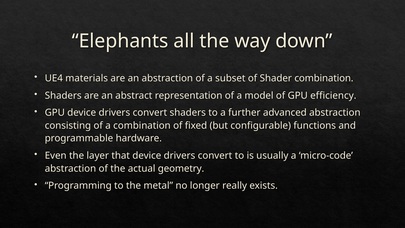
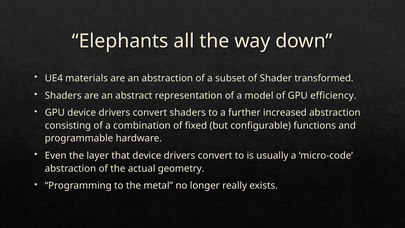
Shader combination: combination -> transformed
advanced: advanced -> increased
